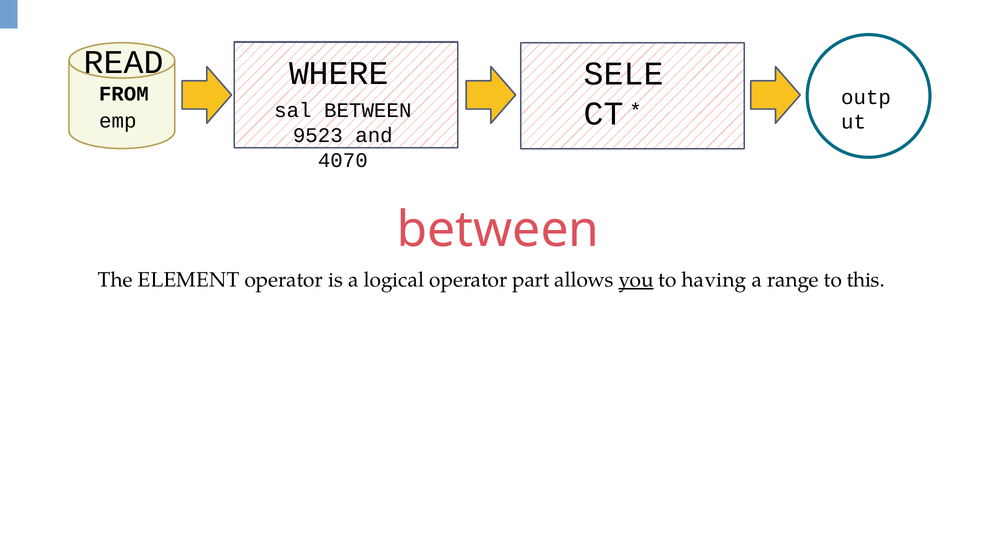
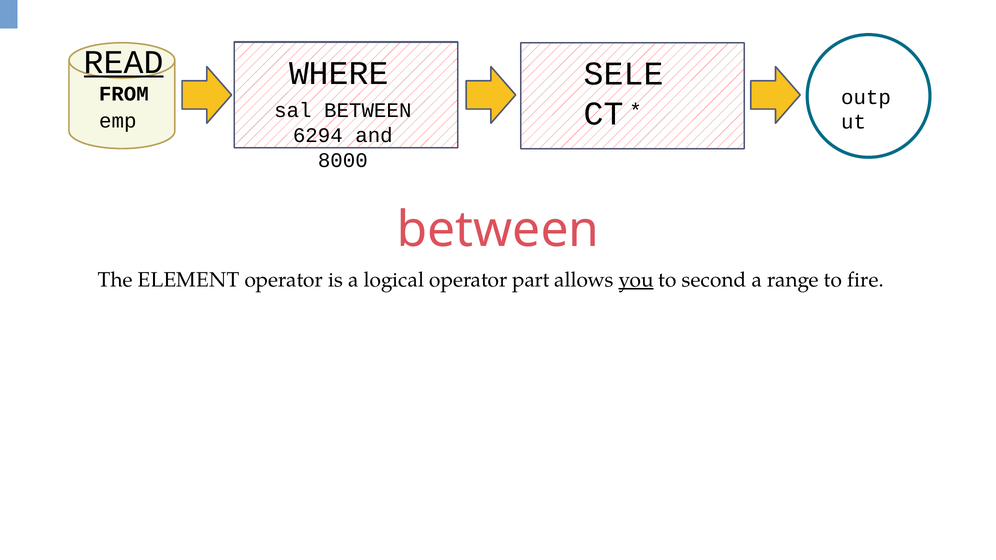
READ underline: none -> present
9523: 9523 -> 6294
4070: 4070 -> 8000
having: having -> second
this: this -> fire
